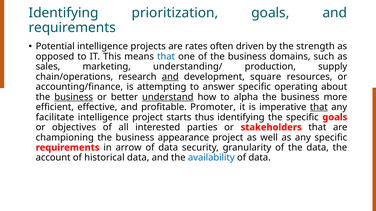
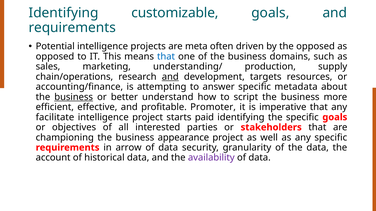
prioritization: prioritization -> customizable
rates: rates -> meta
the strength: strength -> opposed
square: square -> targets
operating: operating -> metadata
understand underline: present -> none
alpha: alpha -> script
that at (319, 107) underline: present -> none
thus: thus -> paid
availability colour: blue -> purple
